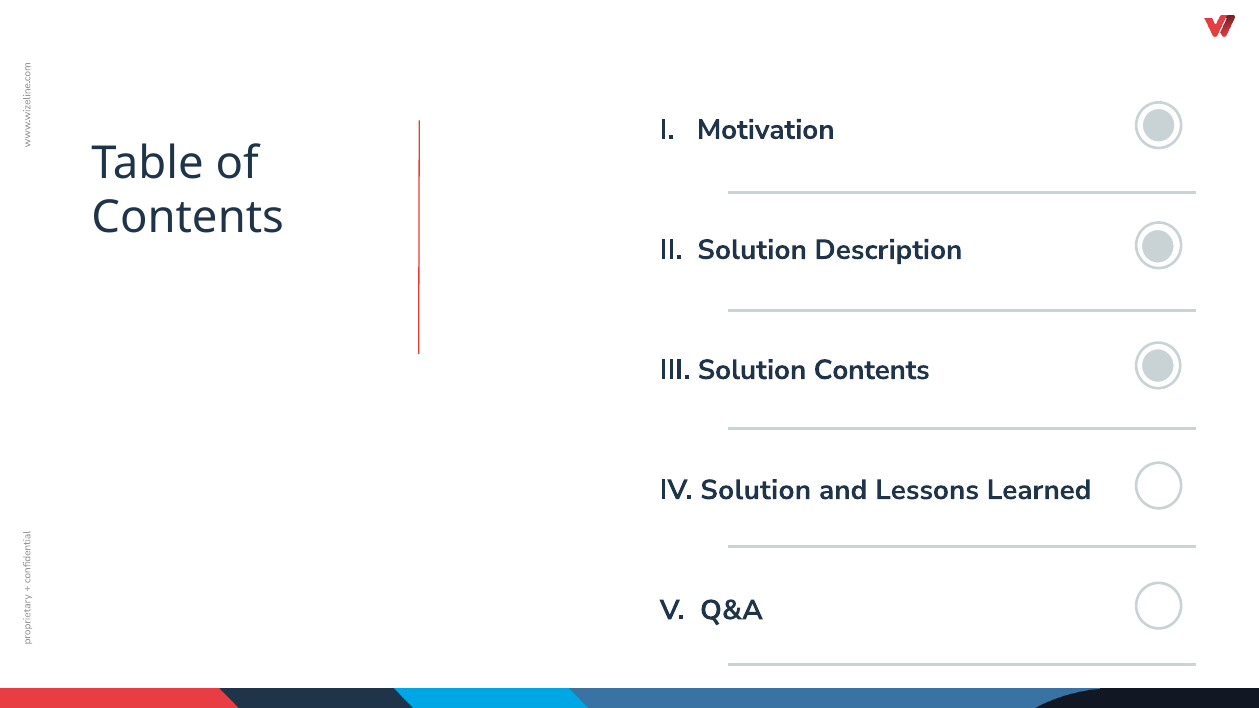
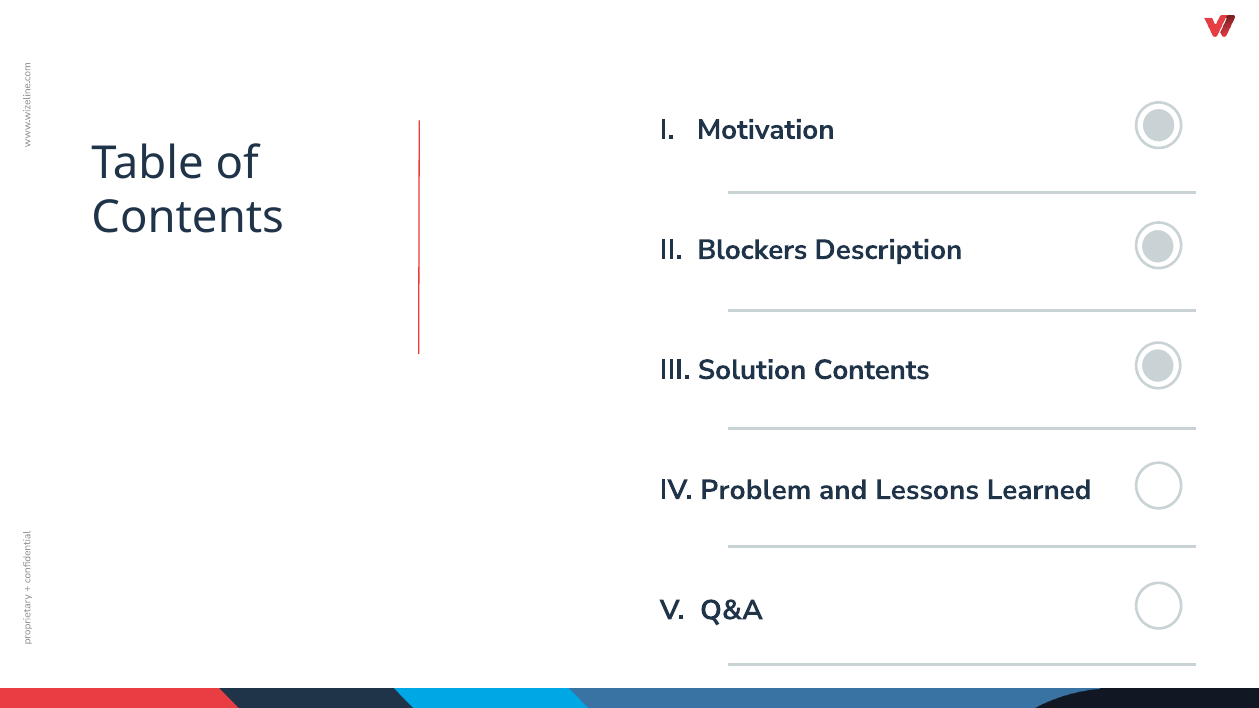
II Solution: Solution -> Blockers
IV Solution: Solution -> Problem
